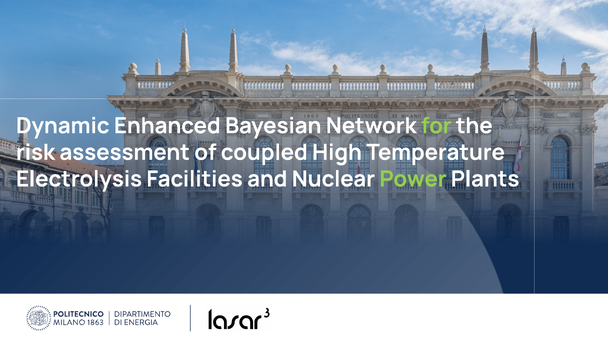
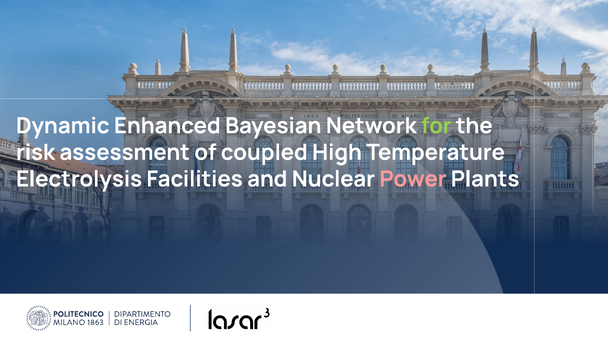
Power colour: light green -> pink
